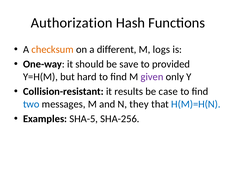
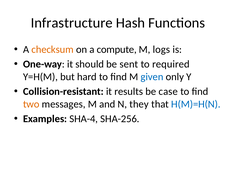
Authorization: Authorization -> Infrastructure
different: different -> compute
save: save -> sent
provided: provided -> required
given colour: purple -> blue
two colour: blue -> orange
SHA-5: SHA-5 -> SHA-4
